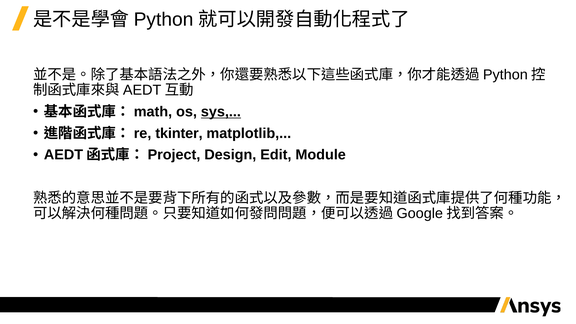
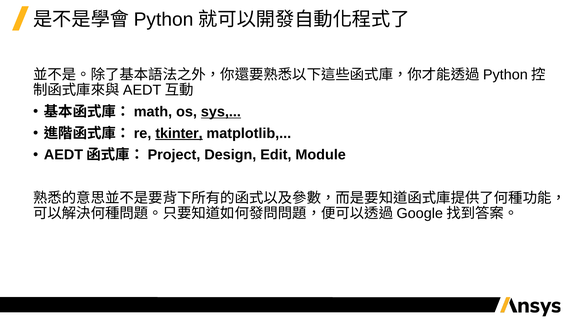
tkinter underline: none -> present
